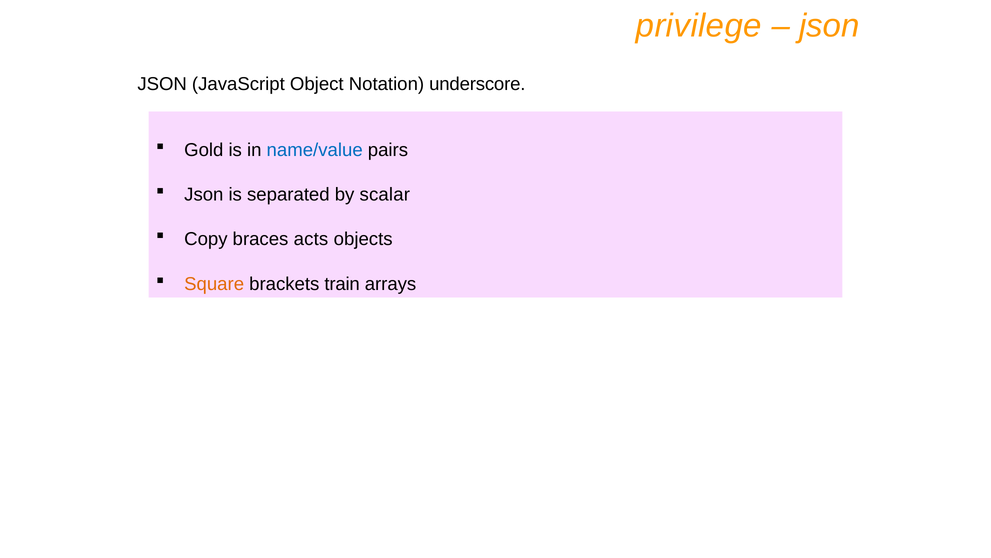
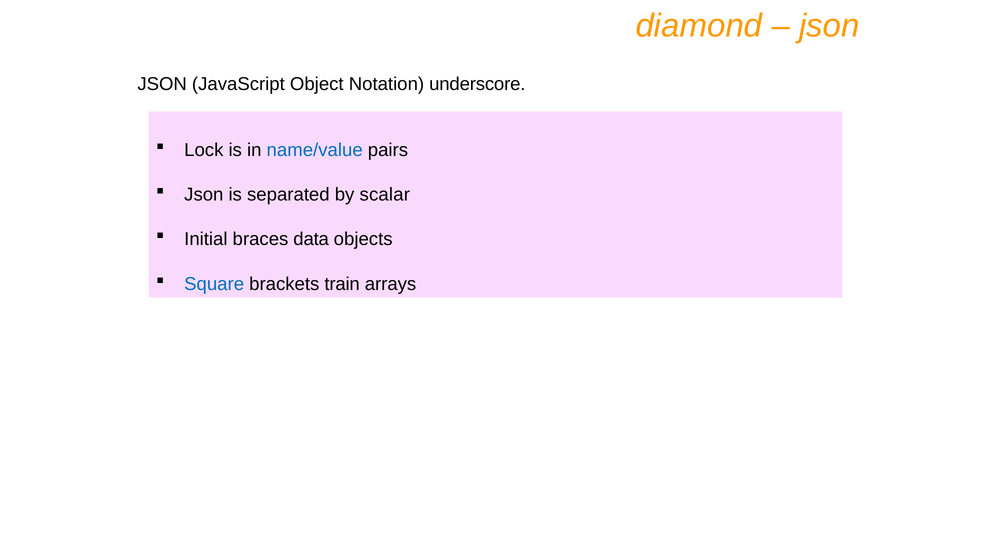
privilege: privilege -> diamond
Gold: Gold -> Lock
Copy: Copy -> Initial
acts: acts -> data
Square colour: orange -> blue
